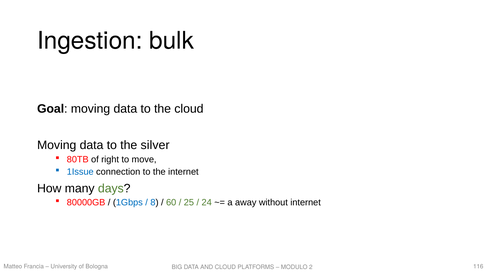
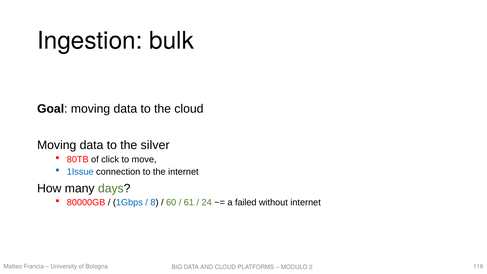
right: right -> click
25: 25 -> 61
away: away -> failed
